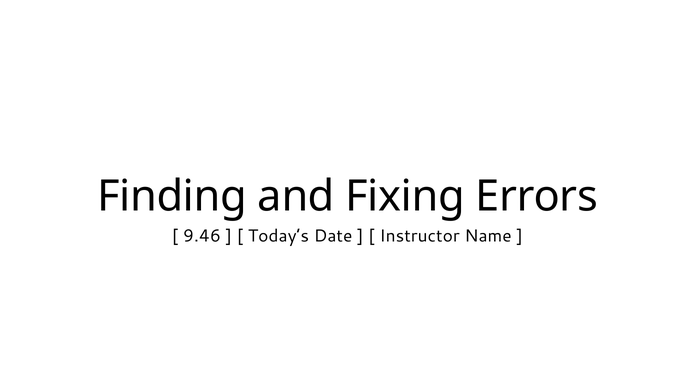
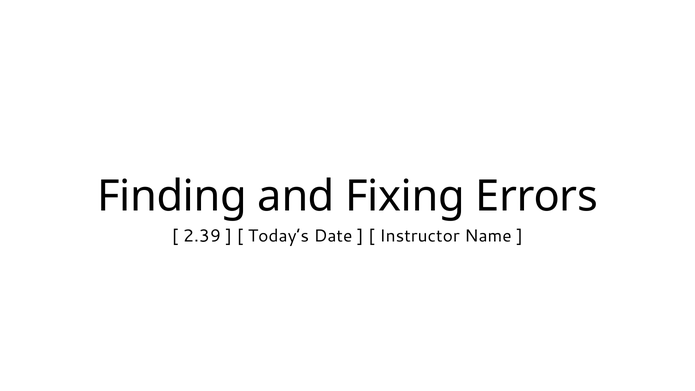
9.46: 9.46 -> 2.39
